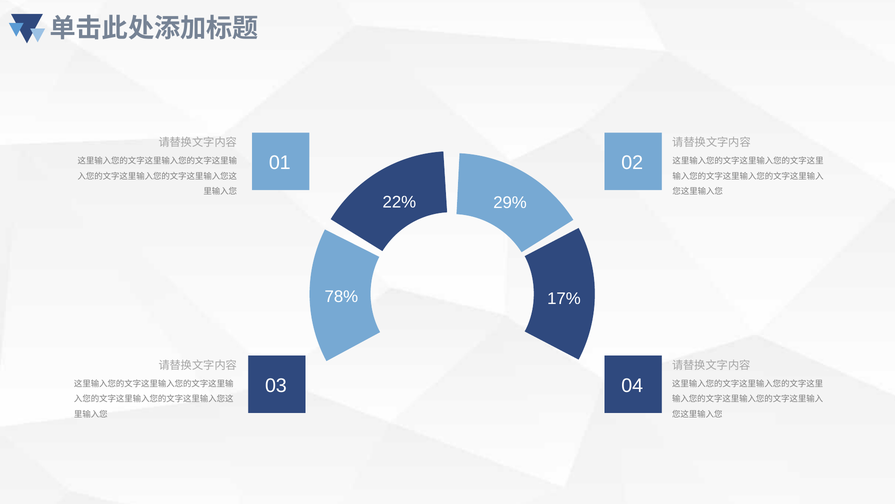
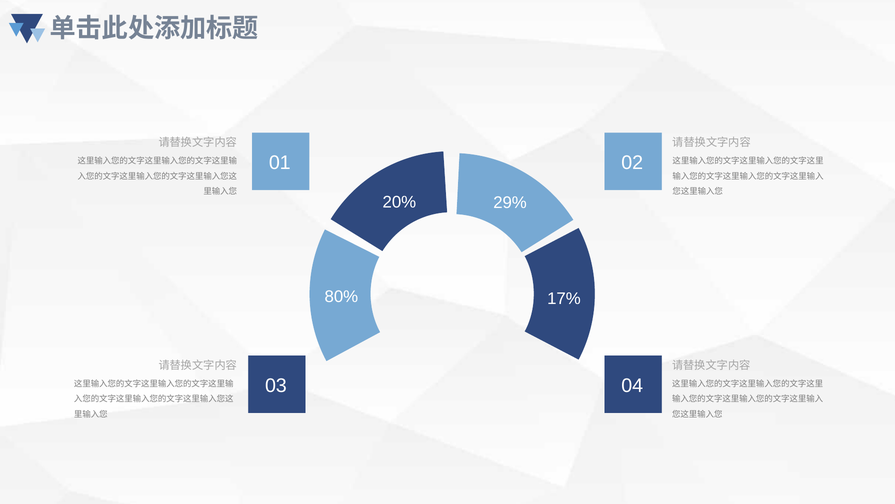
22%: 22% -> 20%
78%: 78% -> 80%
